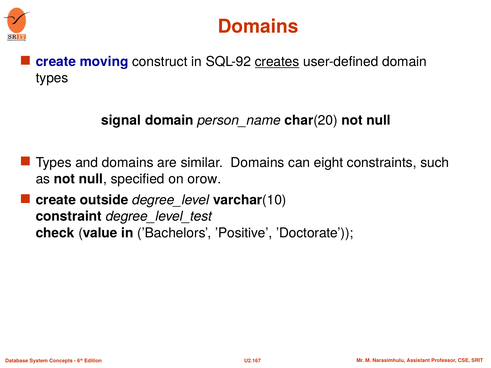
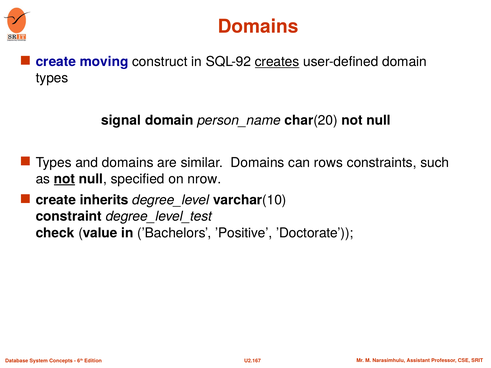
eight: eight -> rows
not at (65, 179) underline: none -> present
orow: orow -> nrow
outside: outside -> inherits
